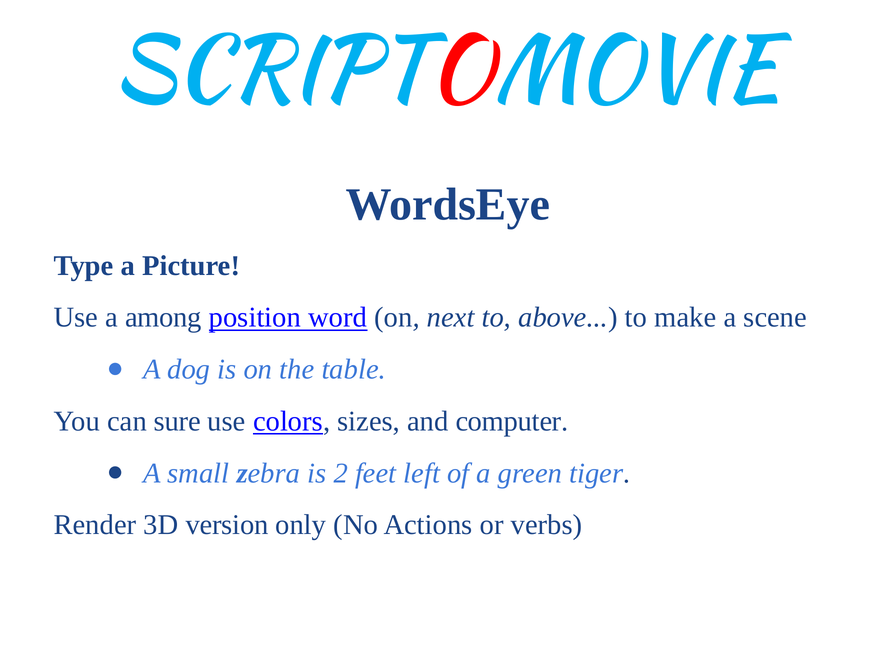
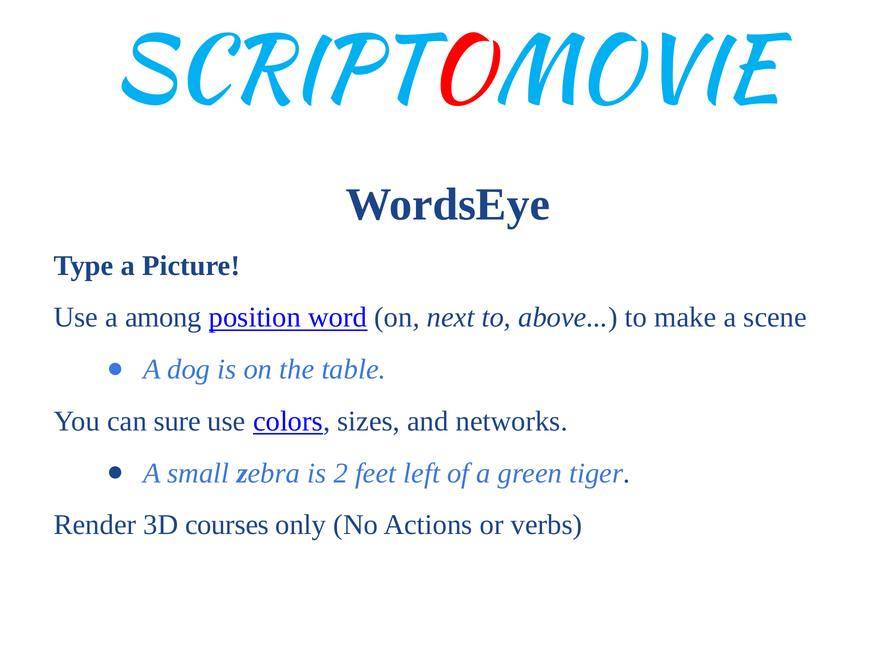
computer: computer -> networks
version: version -> courses
